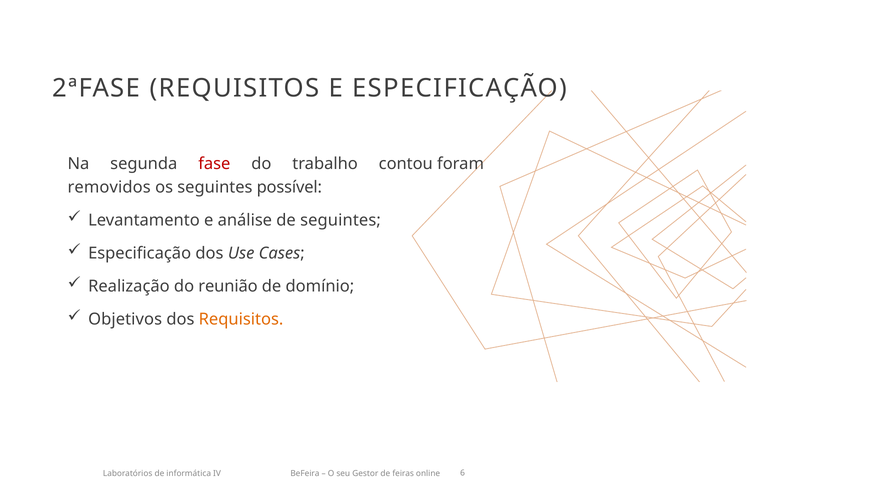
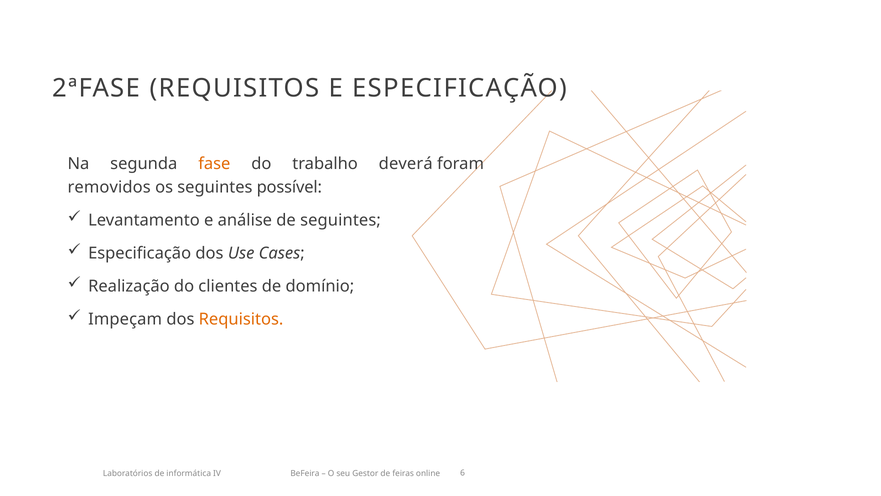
fase colour: red -> orange
contou: contou -> deverá
reunião: reunião -> clientes
Objetivos: Objetivos -> Impeçam
